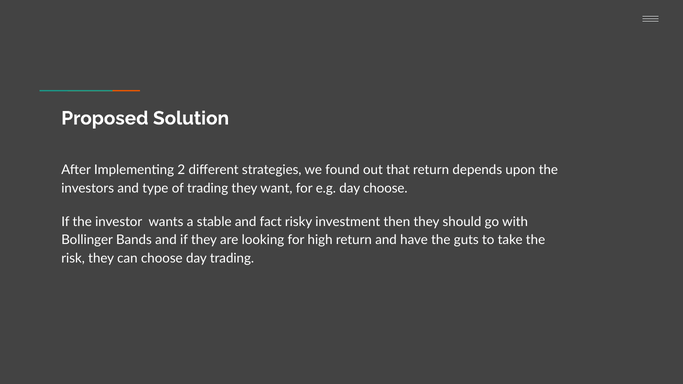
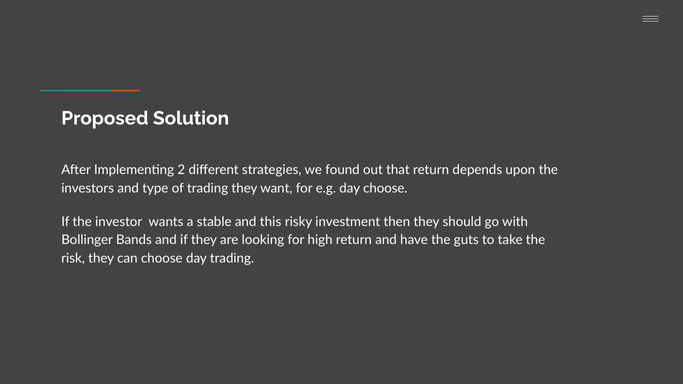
fact: fact -> this
